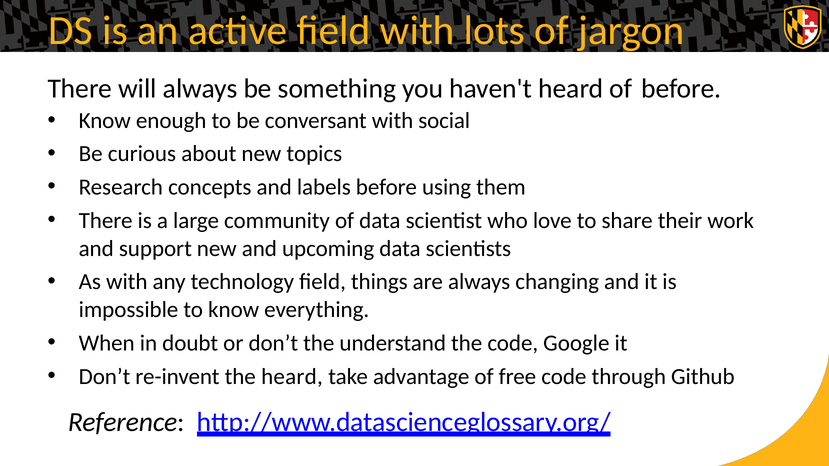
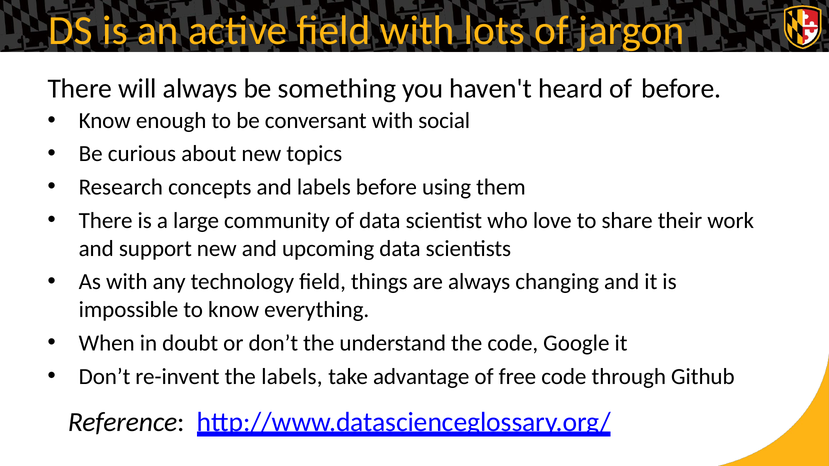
the heard: heard -> labels
